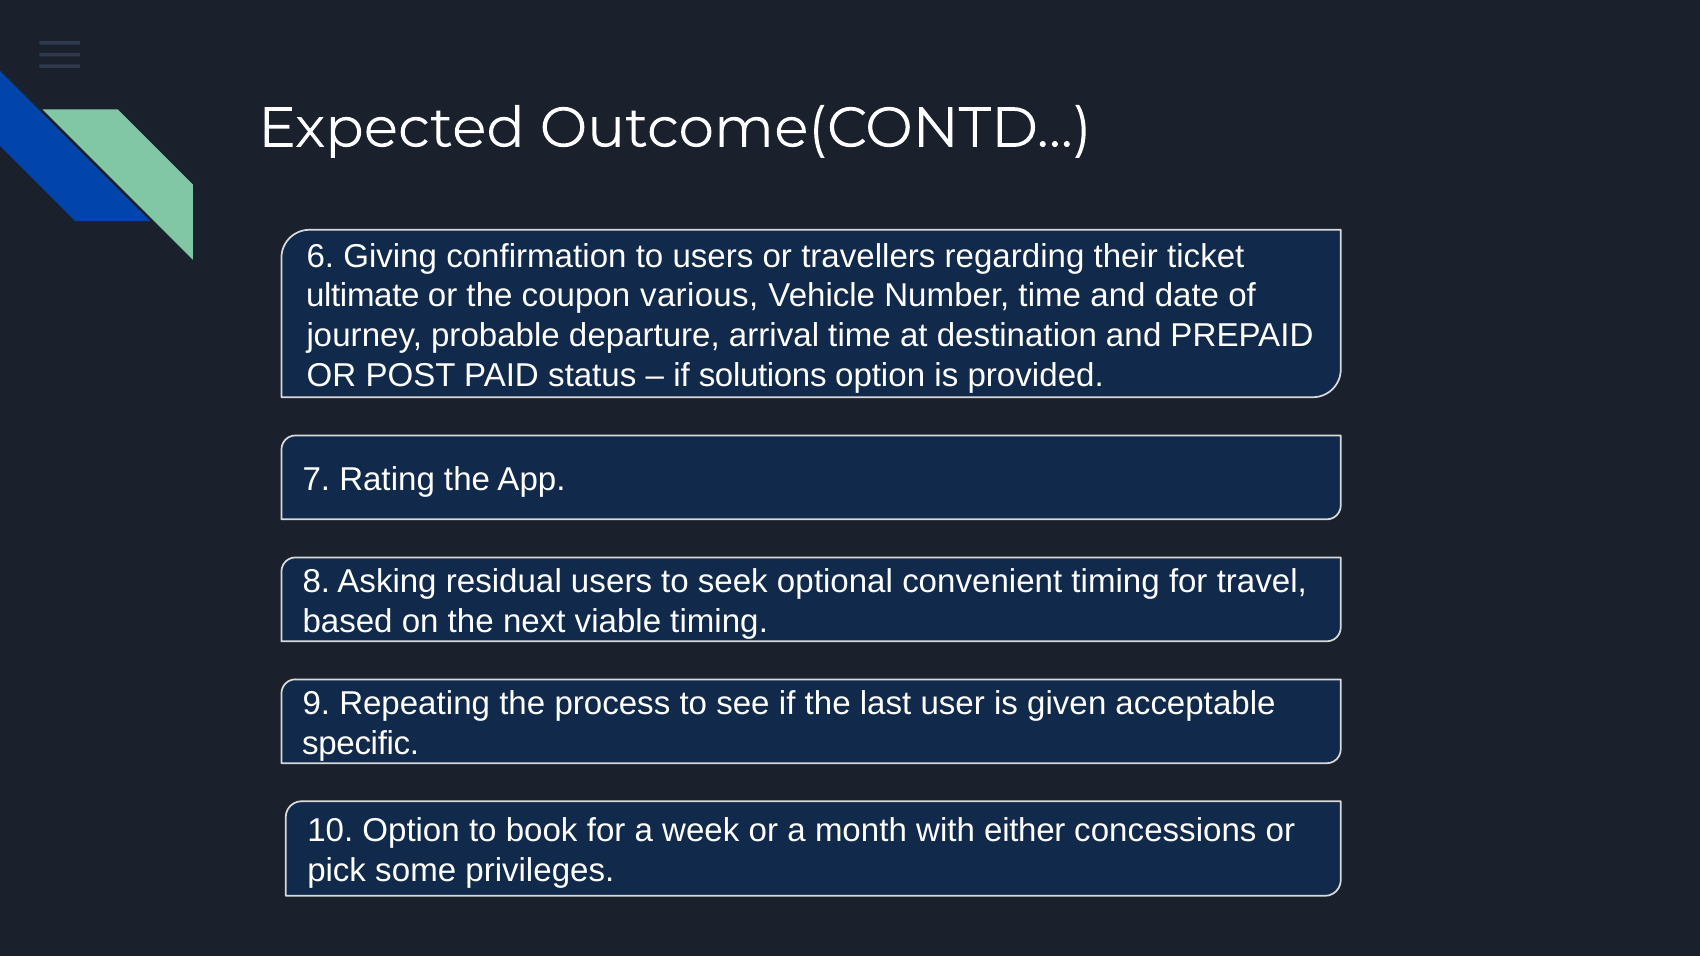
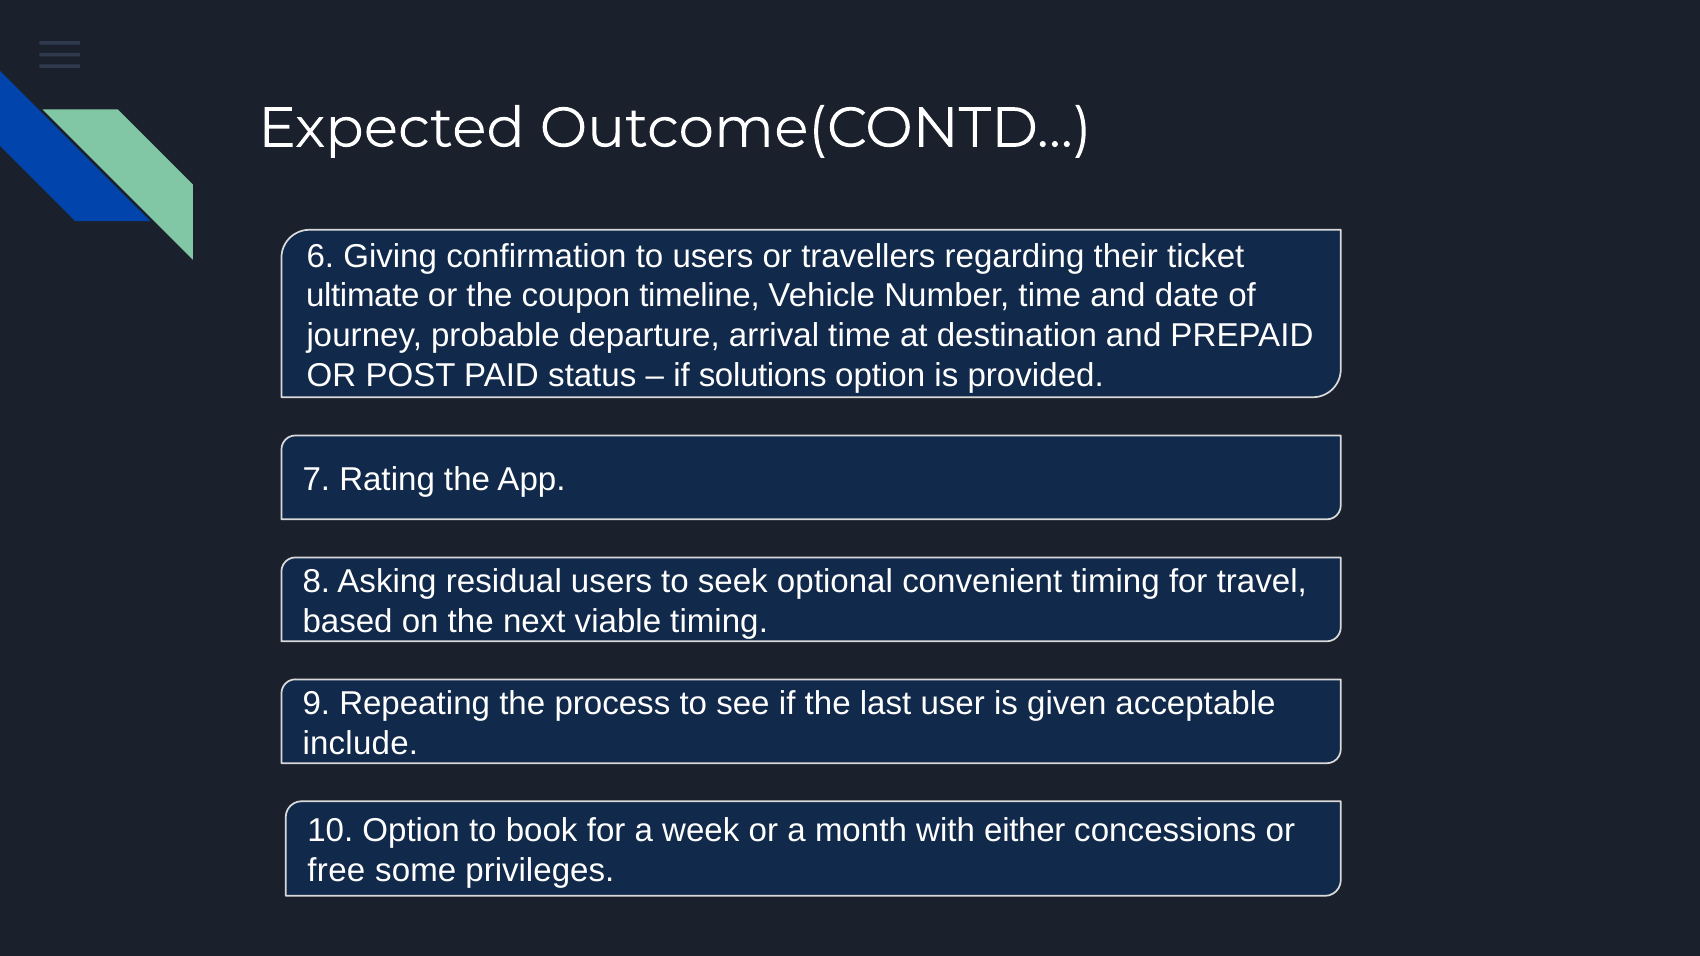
various: various -> timeline
specific: specific -> include
pick: pick -> free
